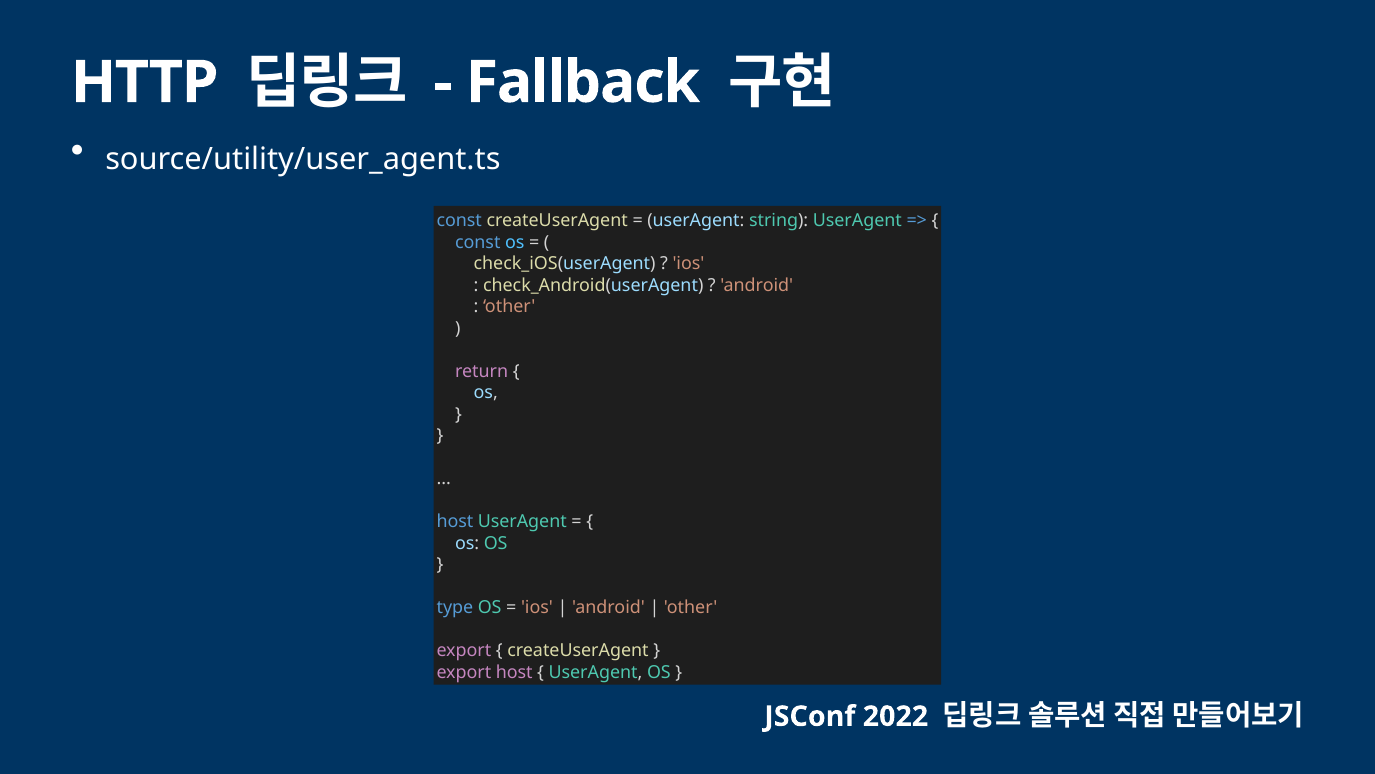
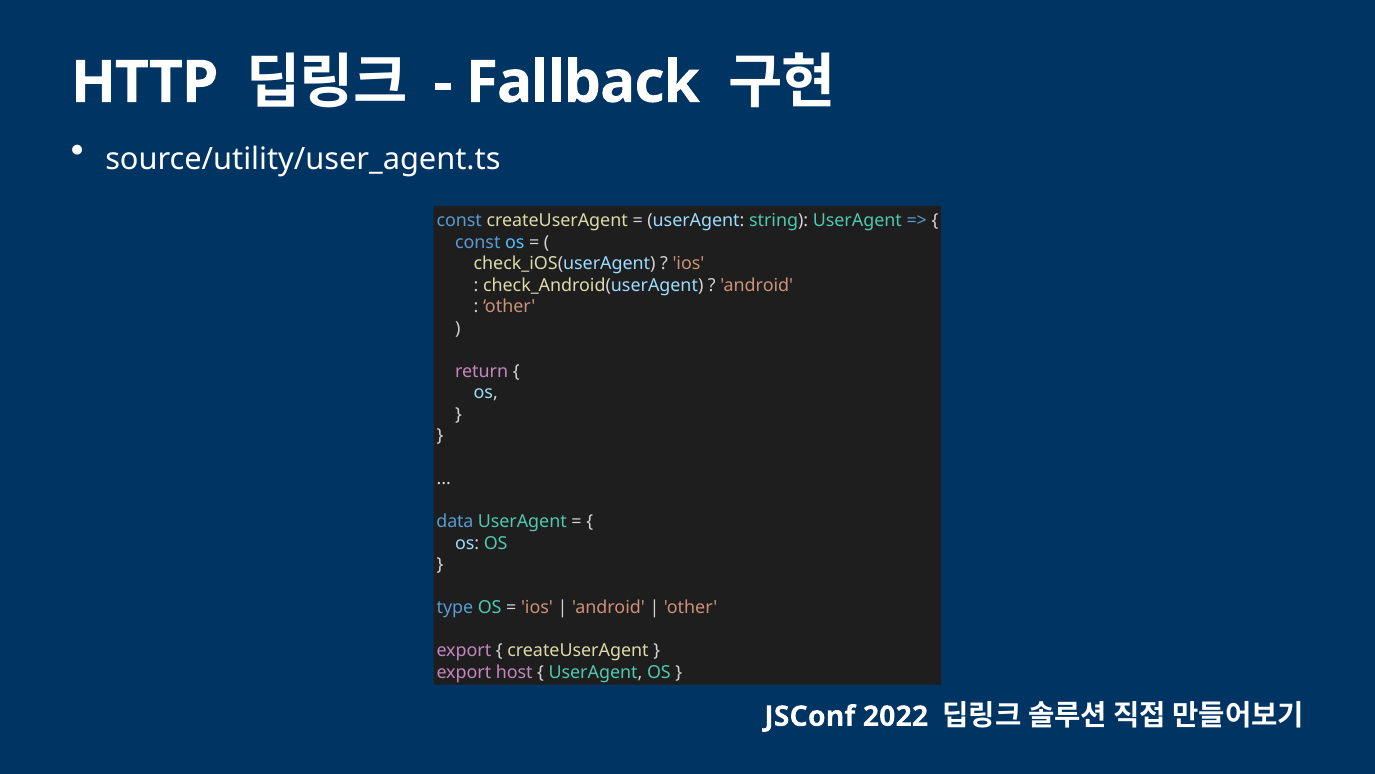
host at (455, 521): host -> data
